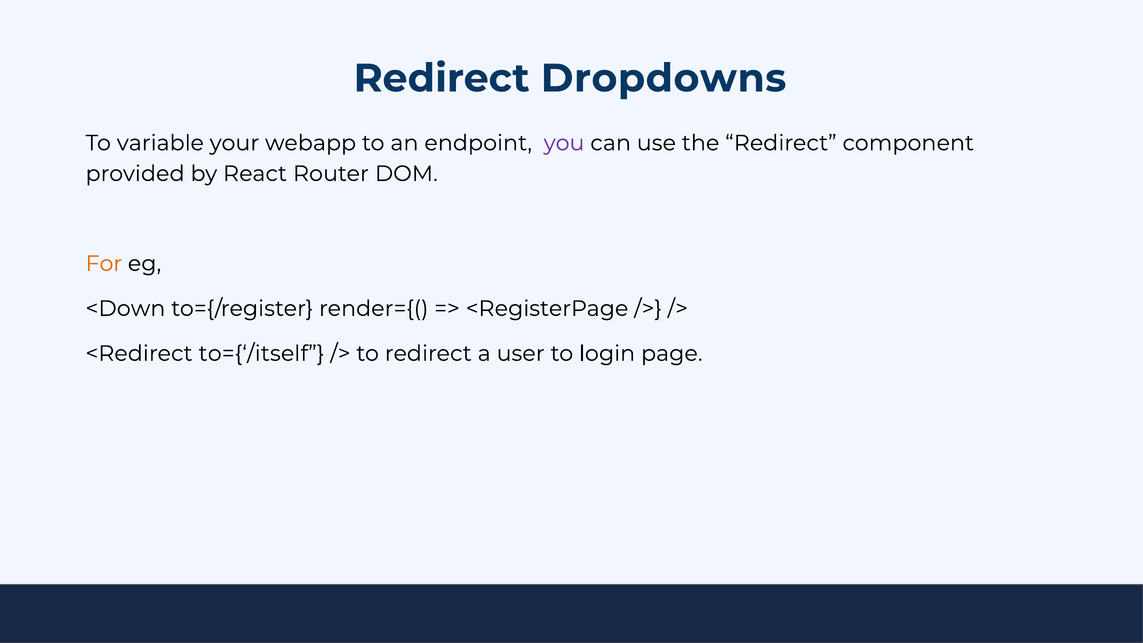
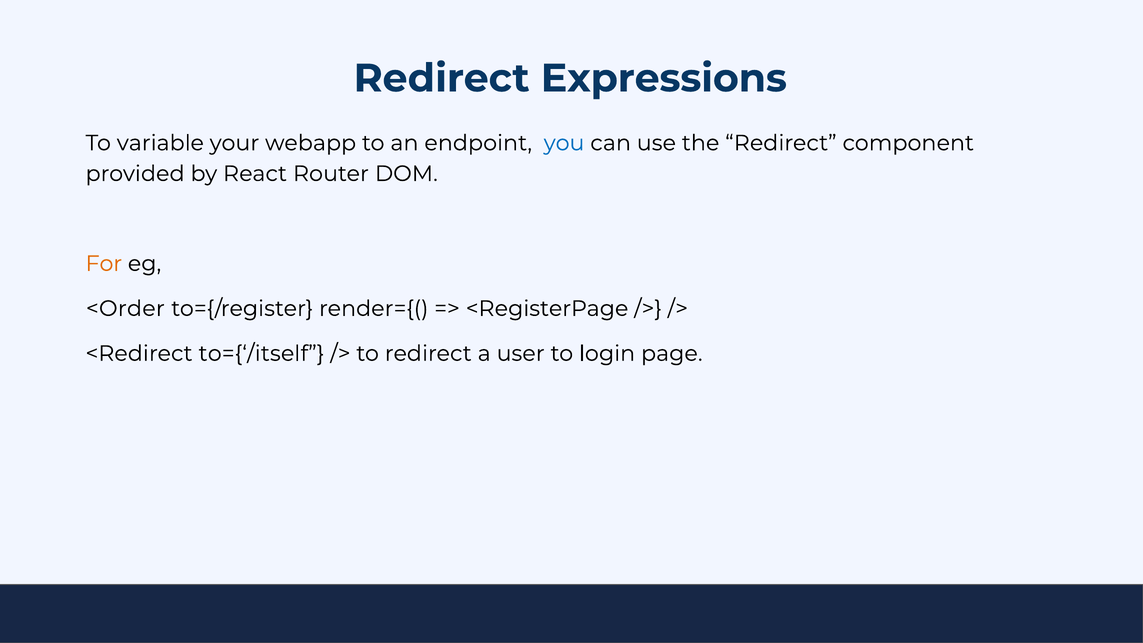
Dropdowns: Dropdowns -> Expressions
you colour: purple -> blue
<Down: <Down -> <Order
